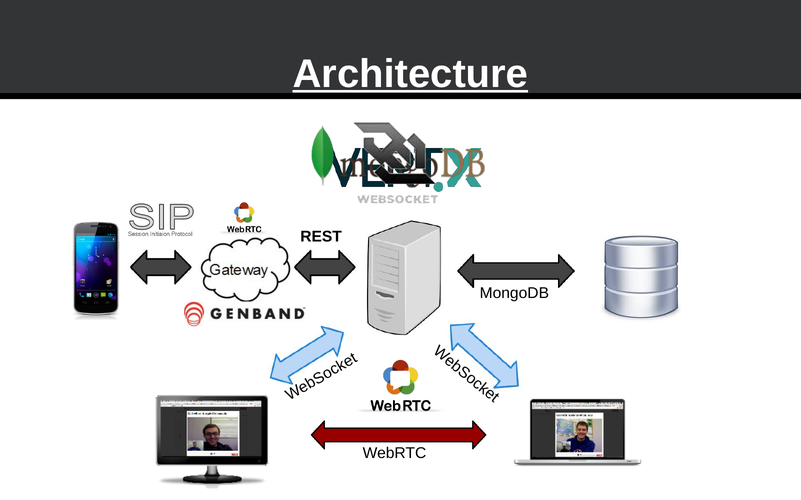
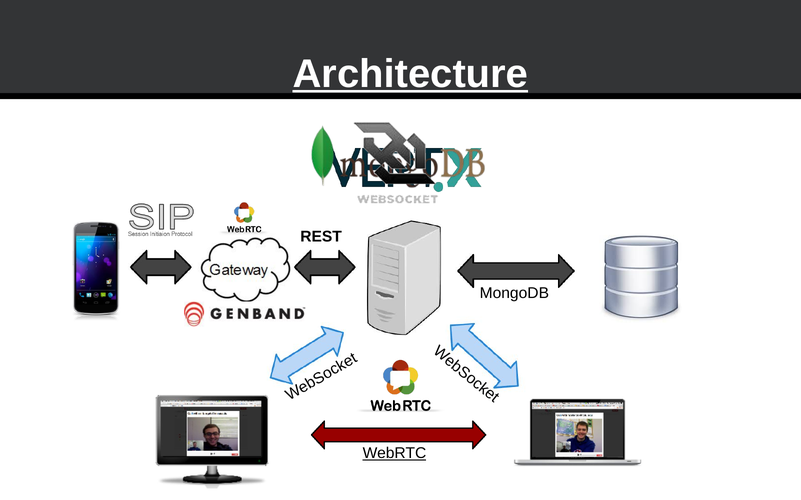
WebRTC underline: none -> present
